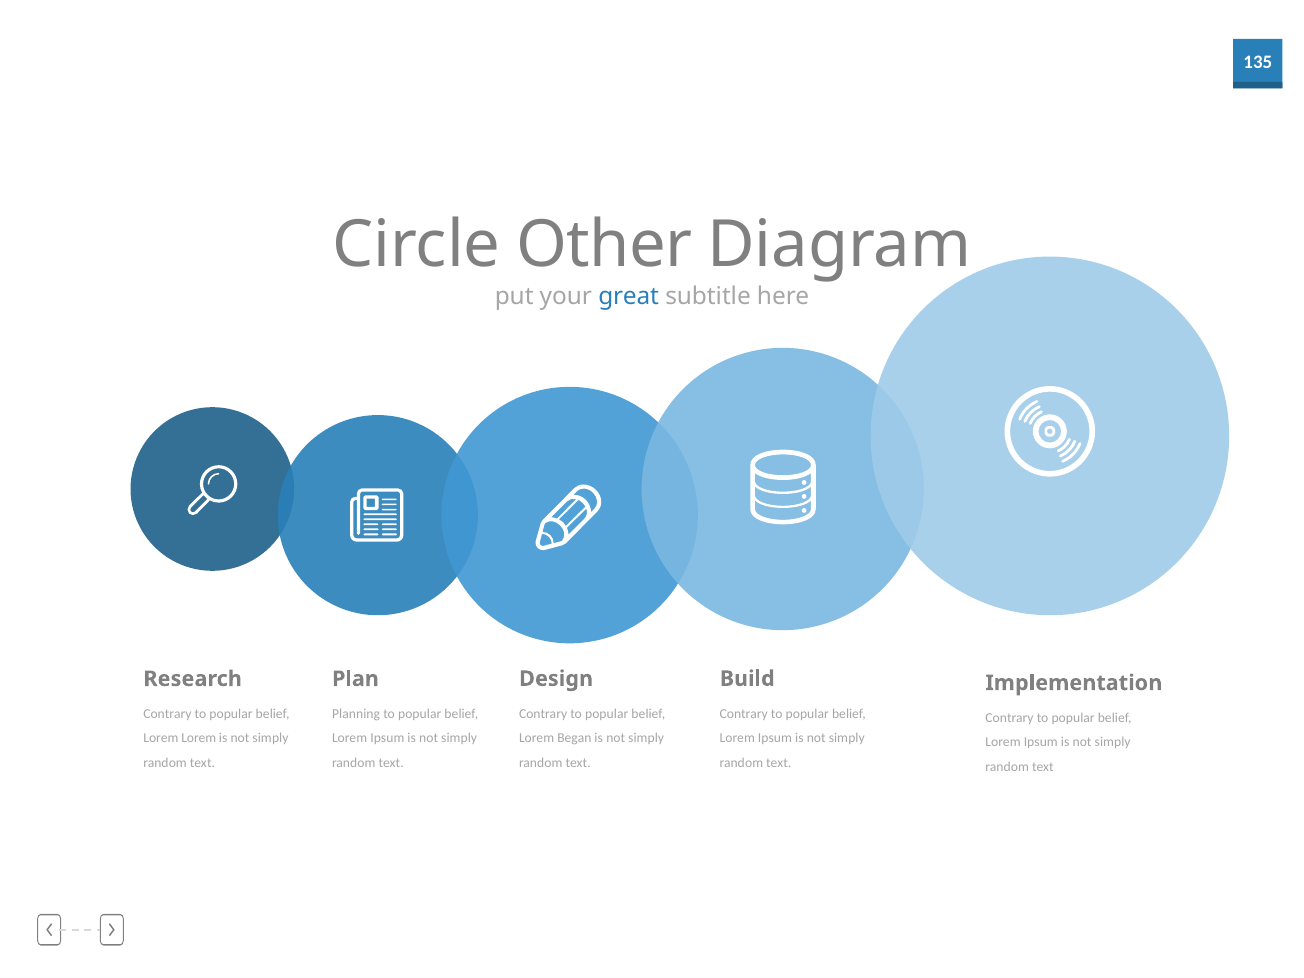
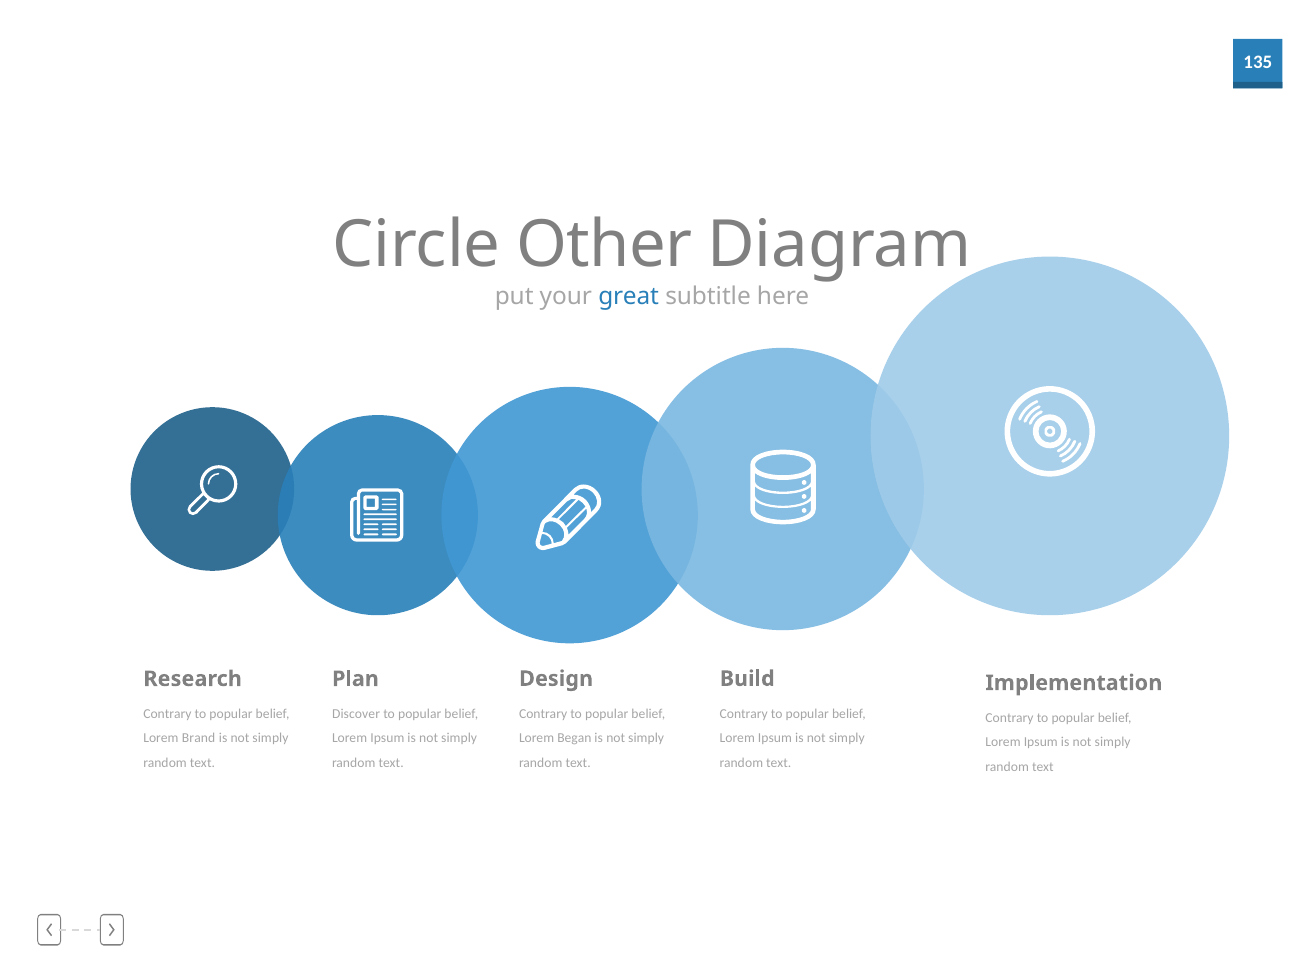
Planning: Planning -> Discover
Lorem Lorem: Lorem -> Brand
